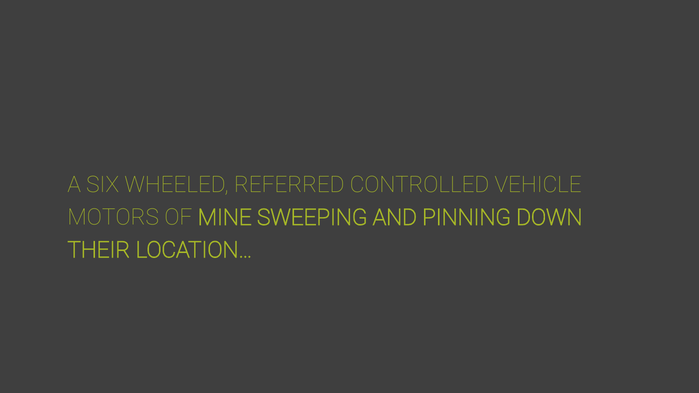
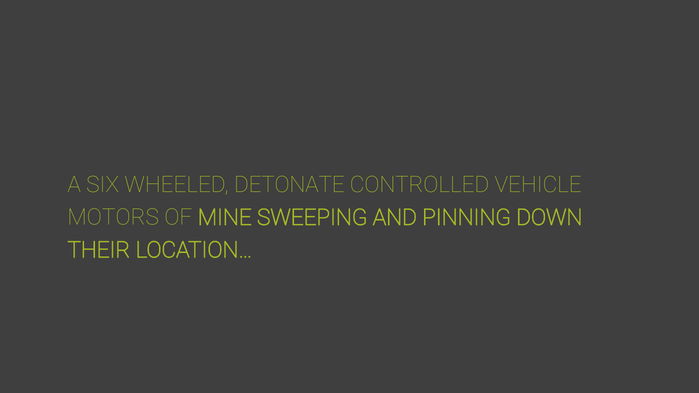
REFERRED: REFERRED -> DETONATE
